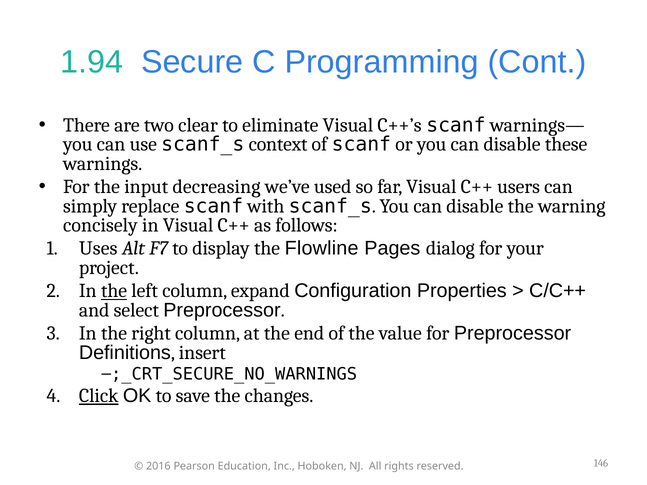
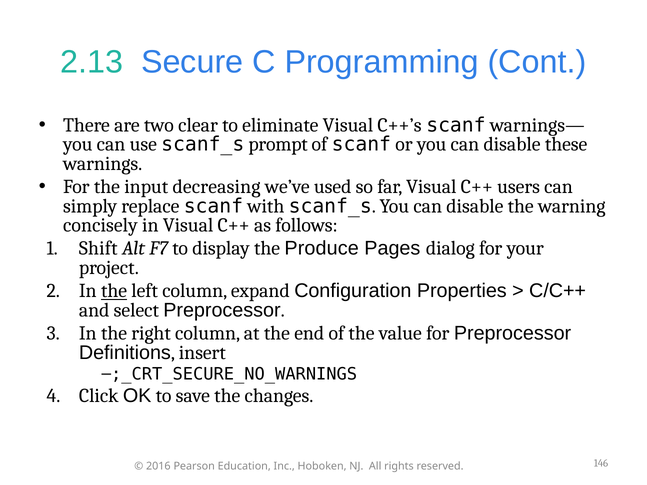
1.94: 1.94 -> 2.13
context: context -> prompt
Uses: Uses -> Shift
Flowline: Flowline -> Produce
Click underline: present -> none
